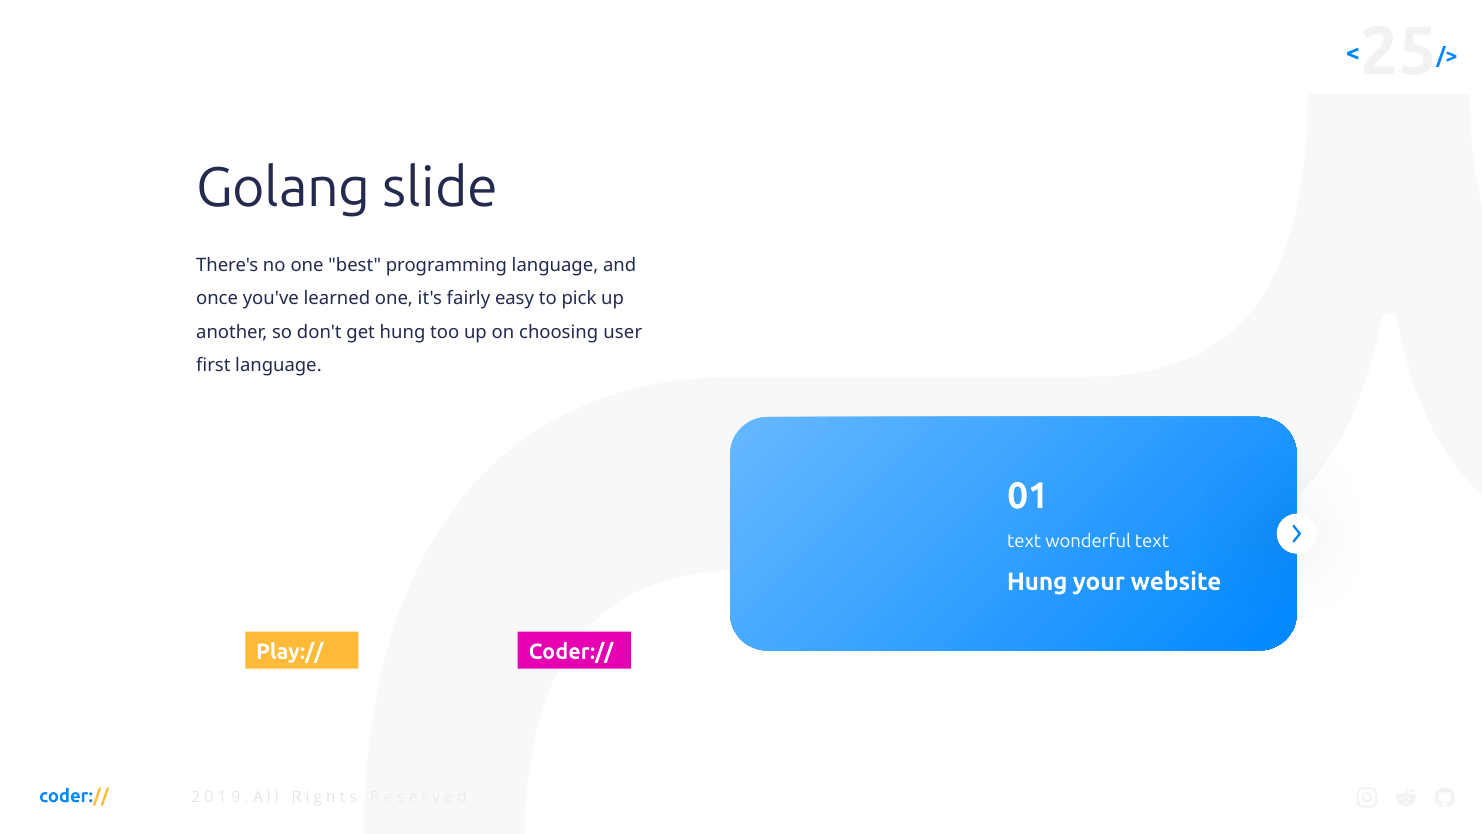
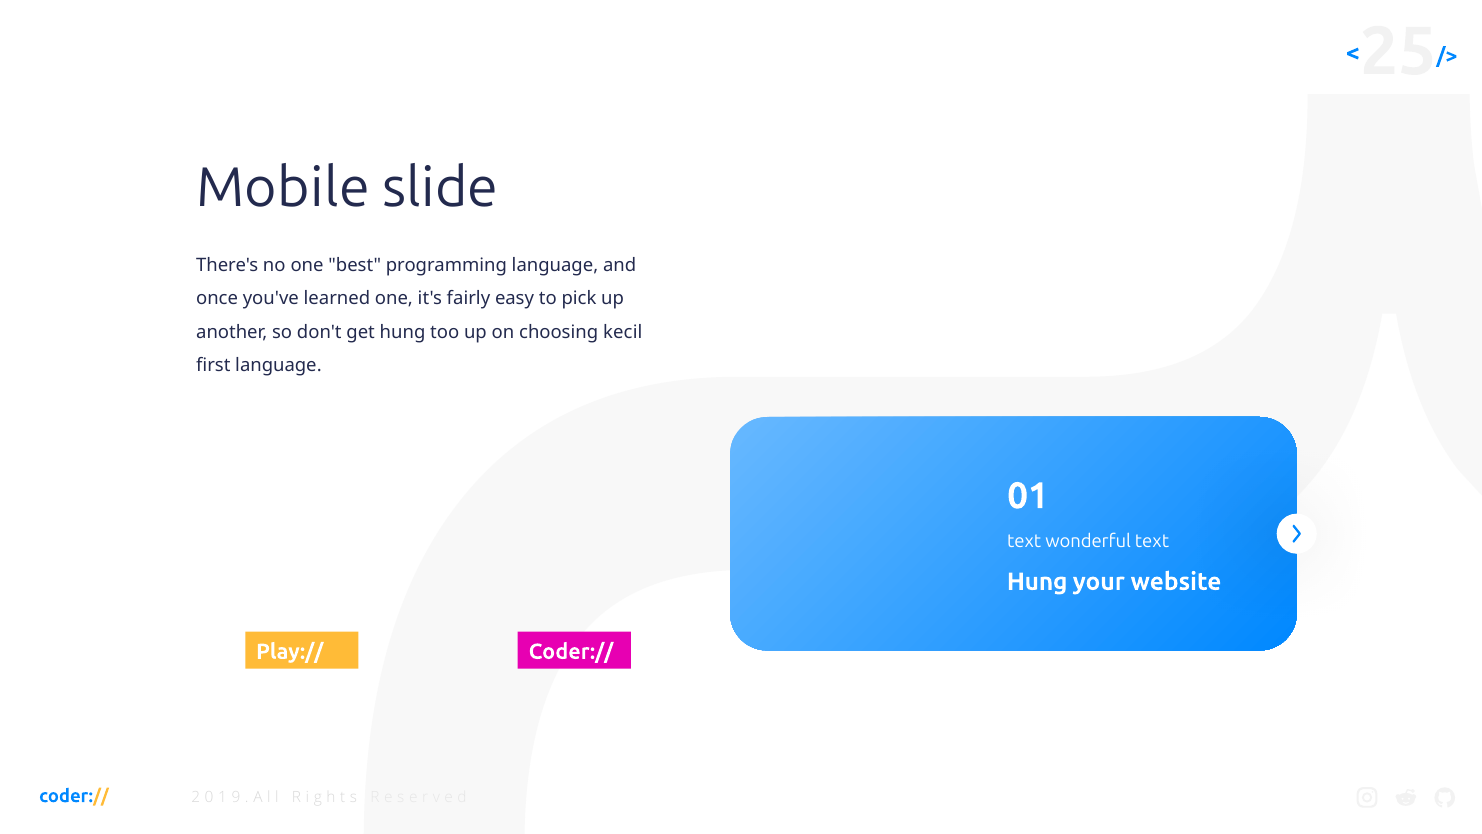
Golang: Golang -> Mobile
user: user -> kecil
